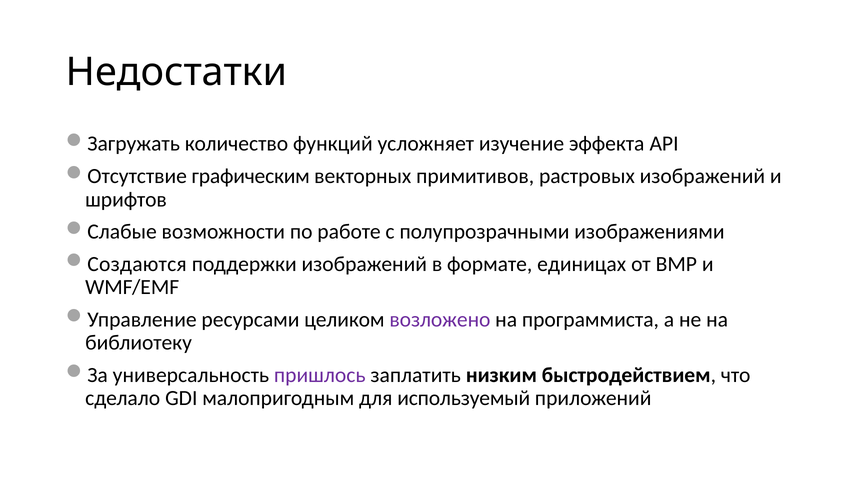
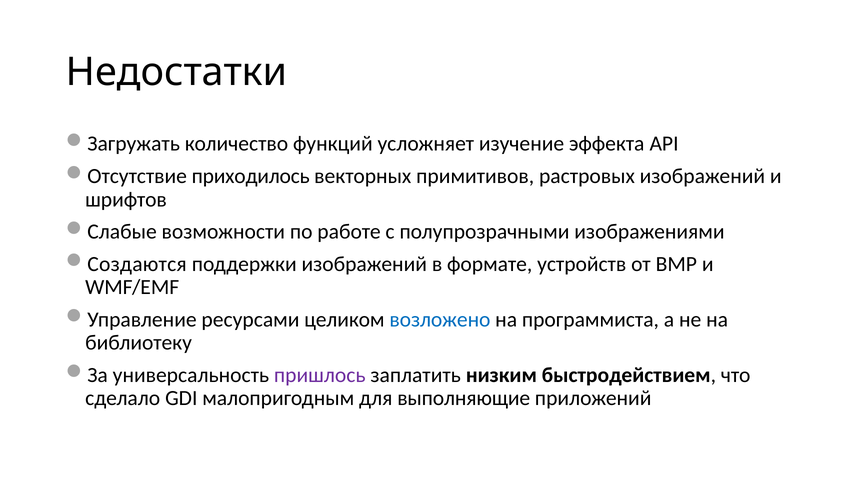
графическим: графическим -> приходилось
единицах: единицах -> устройств
возложено colour: purple -> blue
используемый: используемый -> выполняющие
